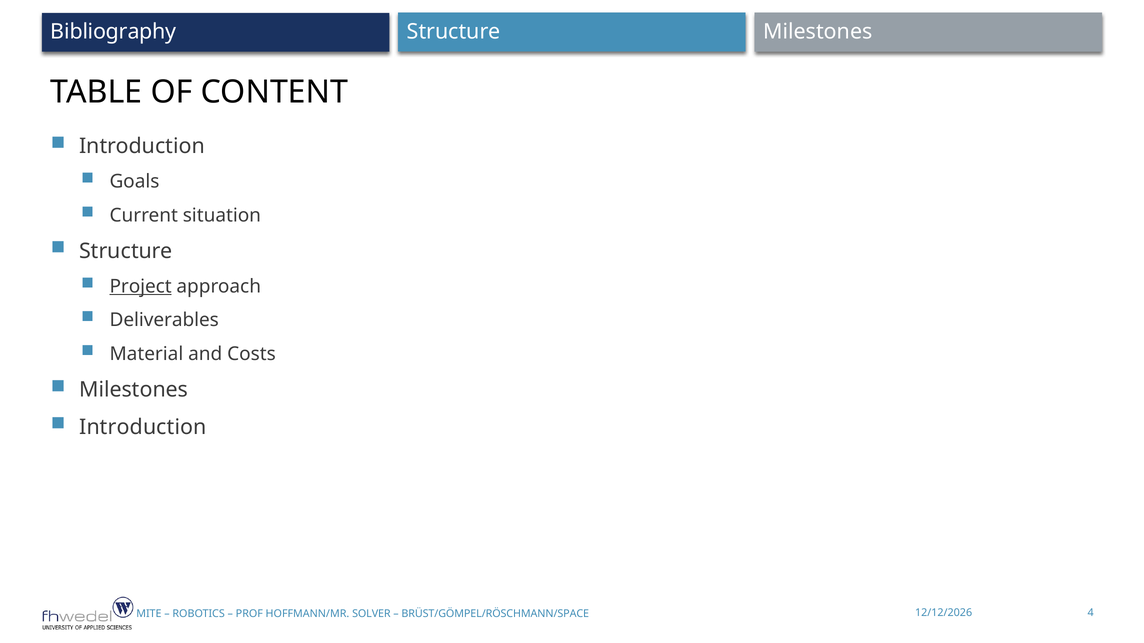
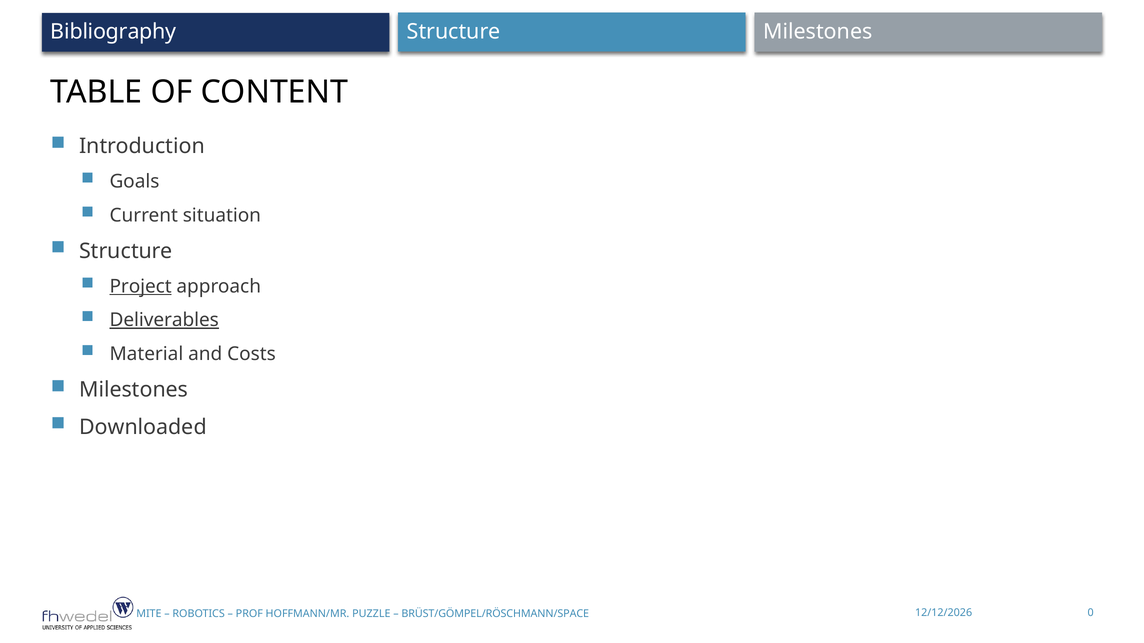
Deliverables underline: none -> present
Introduction at (143, 427): Introduction -> Downloaded
4: 4 -> 0
SOLVER: SOLVER -> PUZZLE
